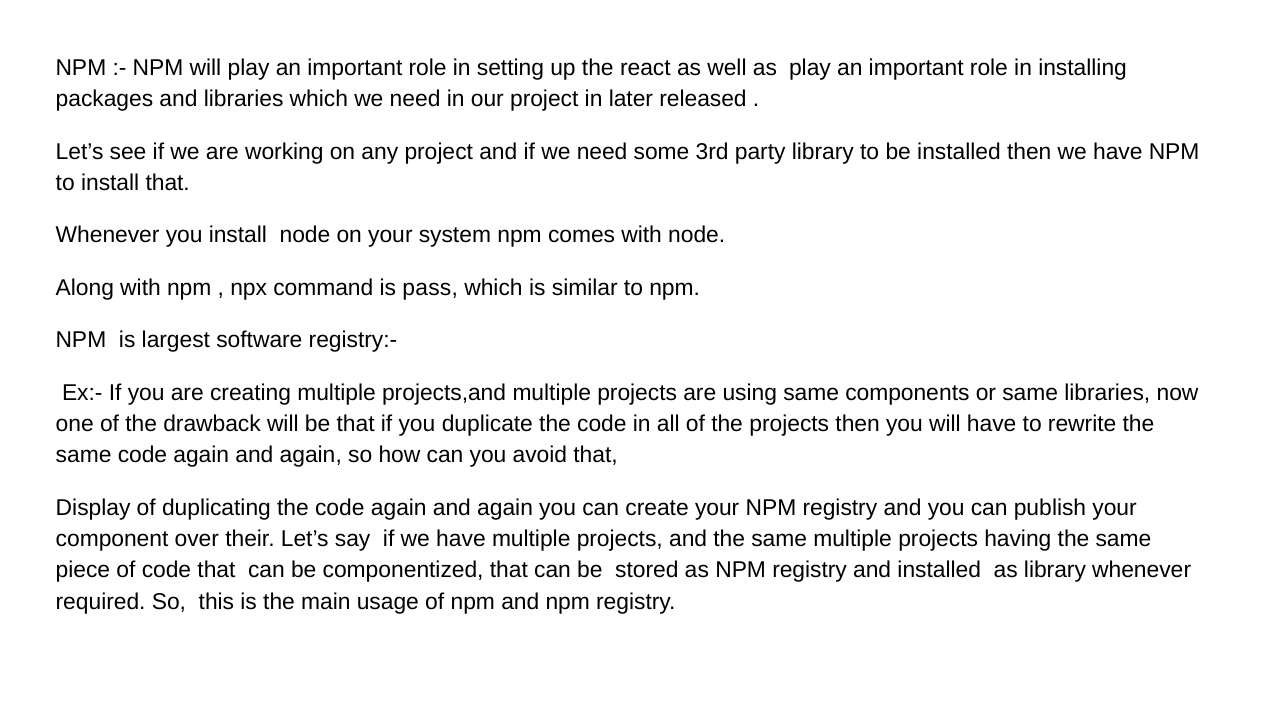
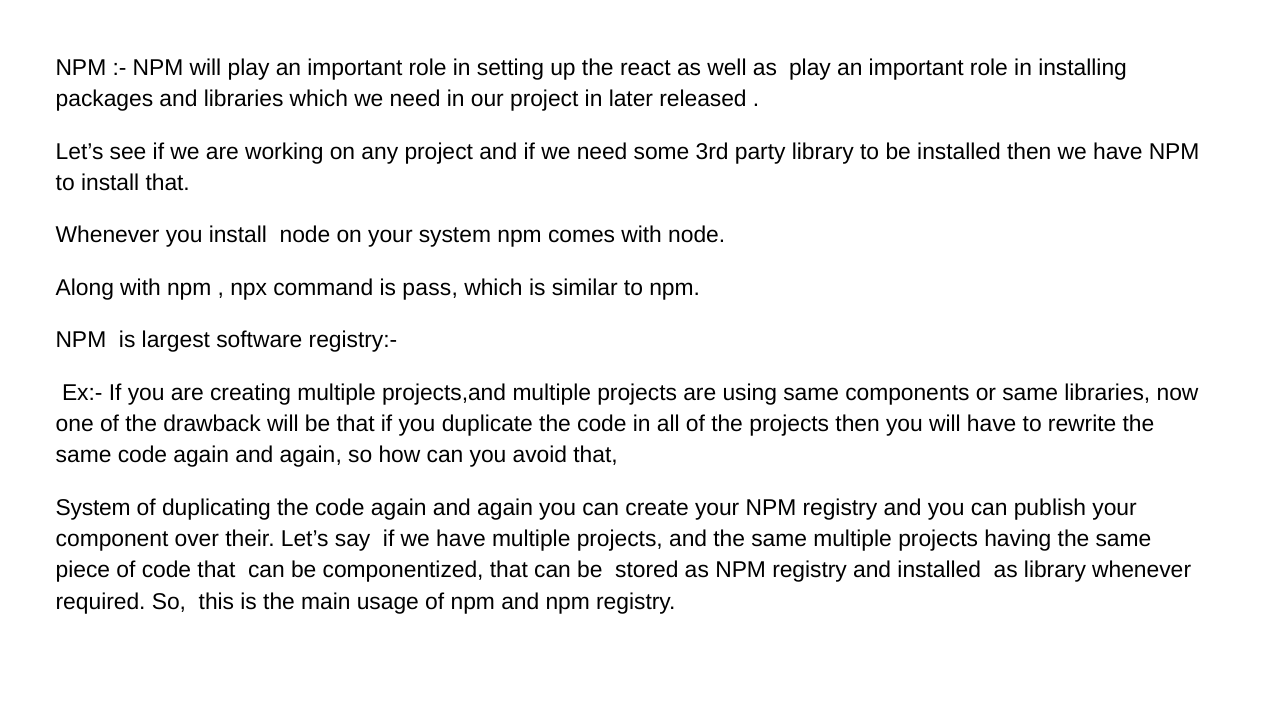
Display at (93, 508): Display -> System
